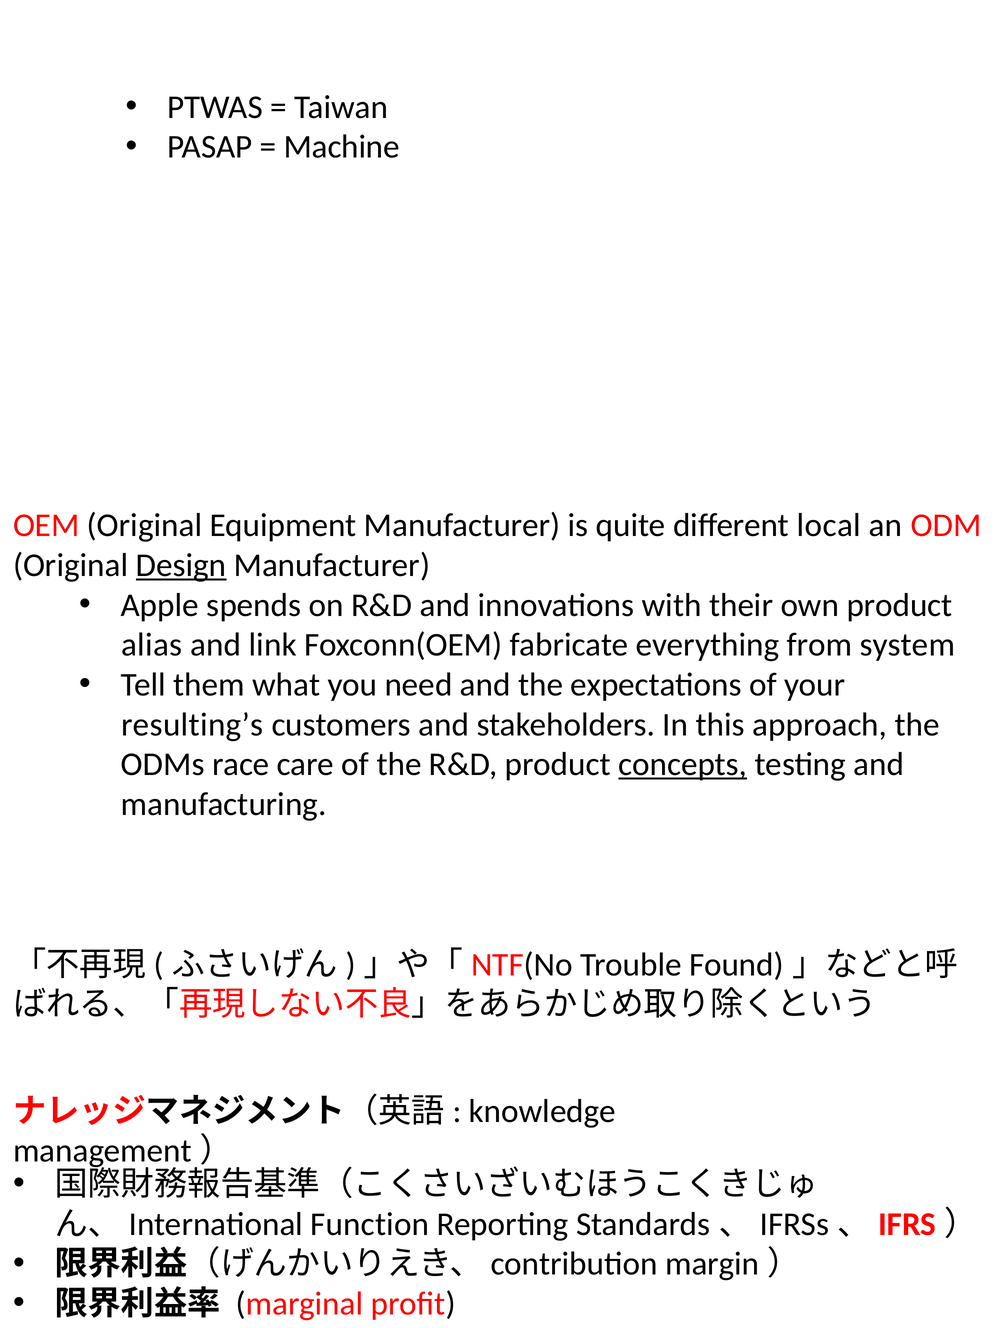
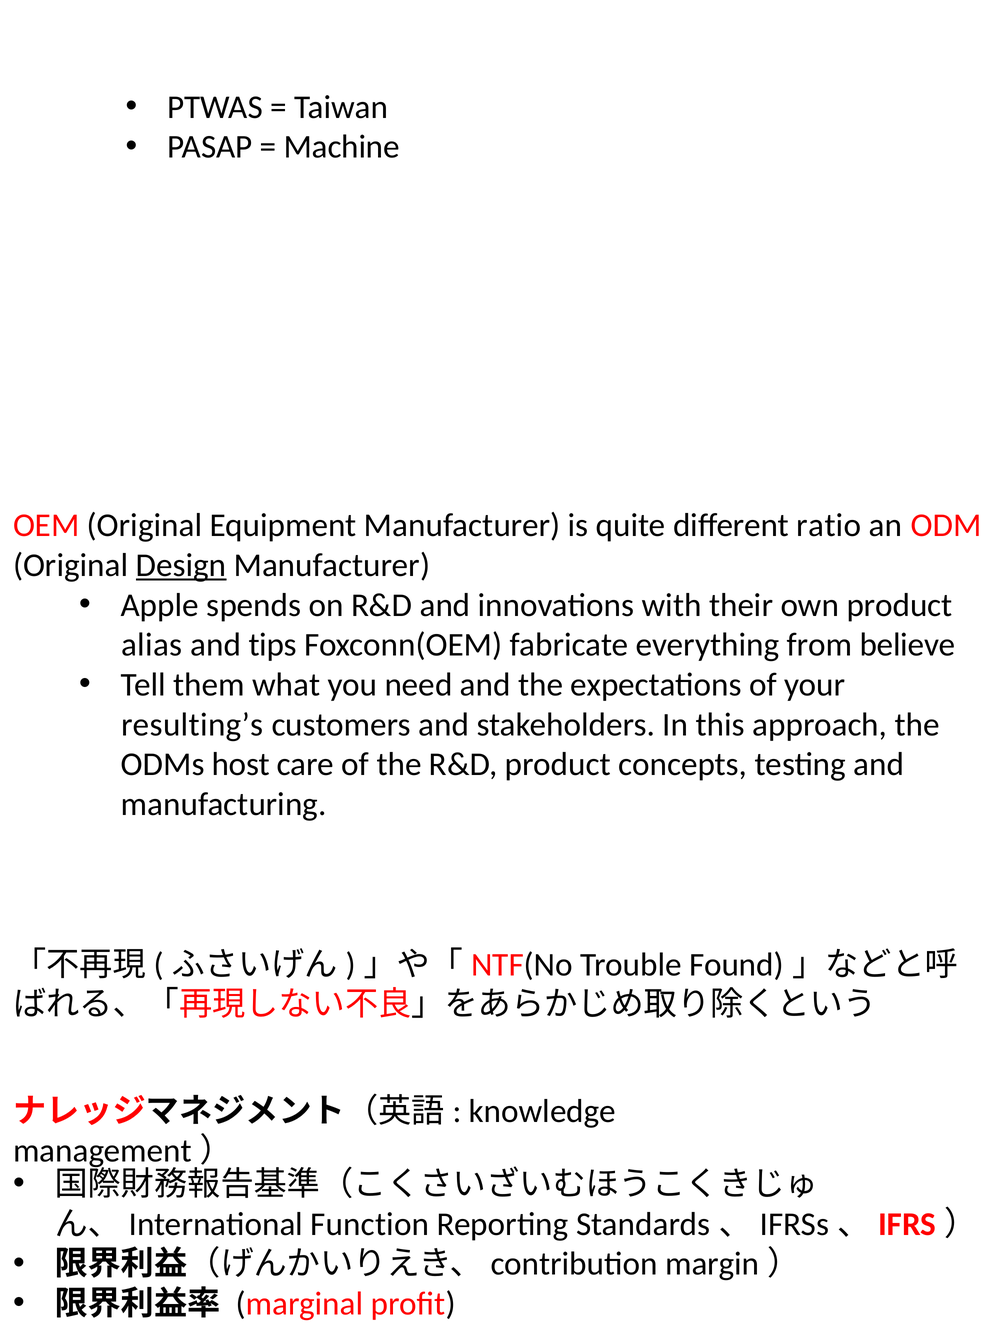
local: local -> ratio
link: link -> tips
system: system -> believe
race: race -> host
concepts underline: present -> none
